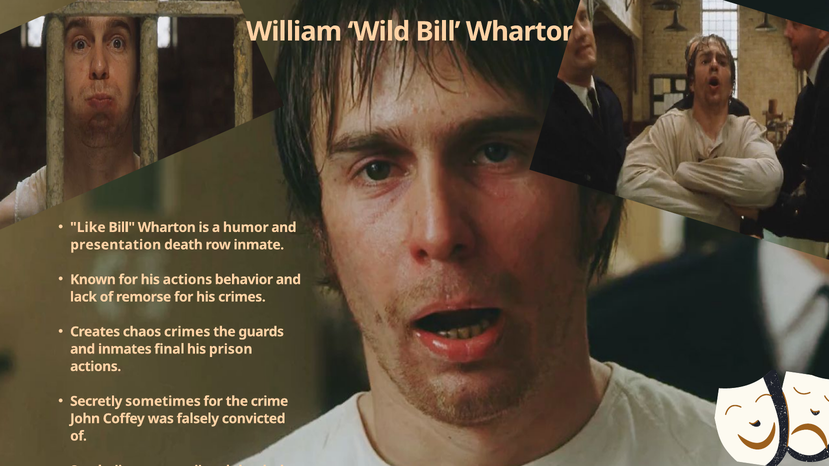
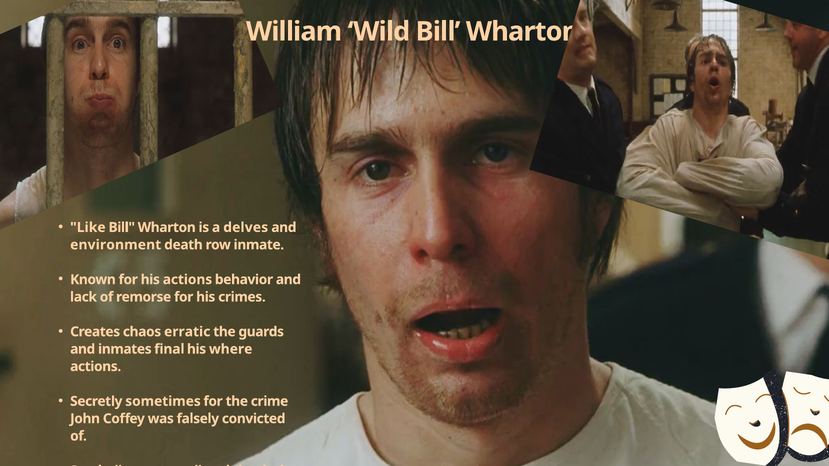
humor: humor -> delves
presentation: presentation -> environment
chaos crimes: crimes -> erratic
prison: prison -> where
